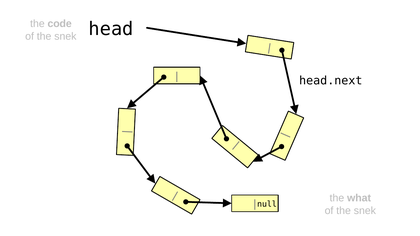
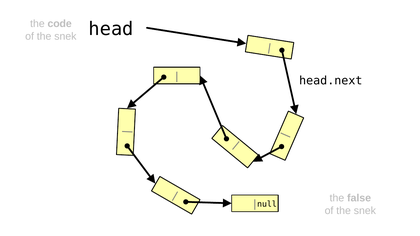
what: what -> false
